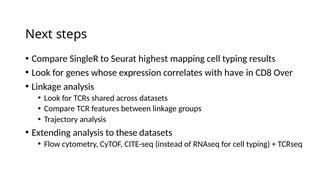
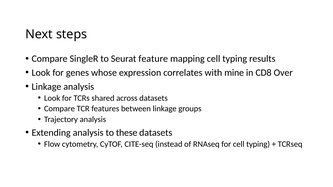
highest: highest -> feature
have: have -> mine
